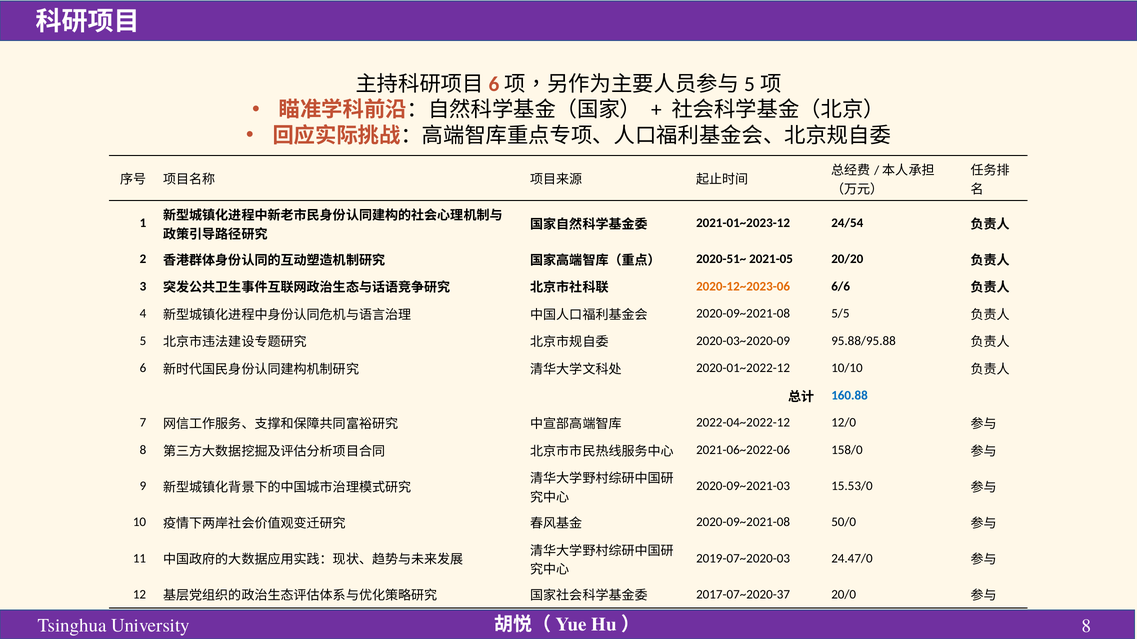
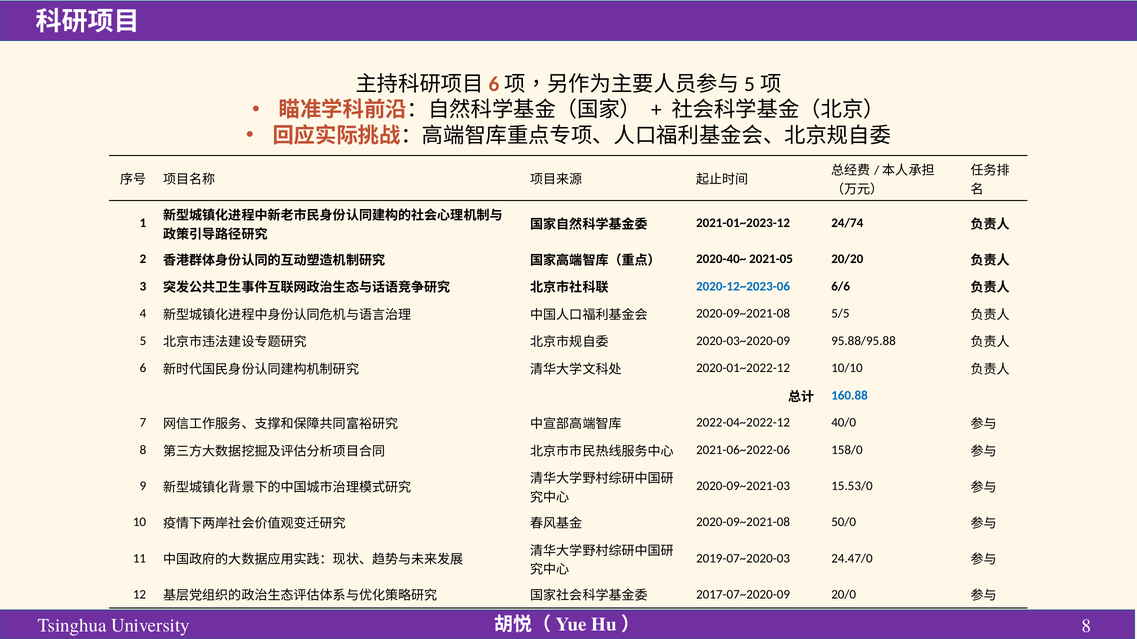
24/54: 24/54 -> 24/74
2020-51~: 2020-51~ -> 2020-40~
2020-12~2023-06 colour: orange -> blue
12/0: 12/0 -> 40/0
2017-07~2020-37: 2017-07~2020-37 -> 2017-07~2020-09
